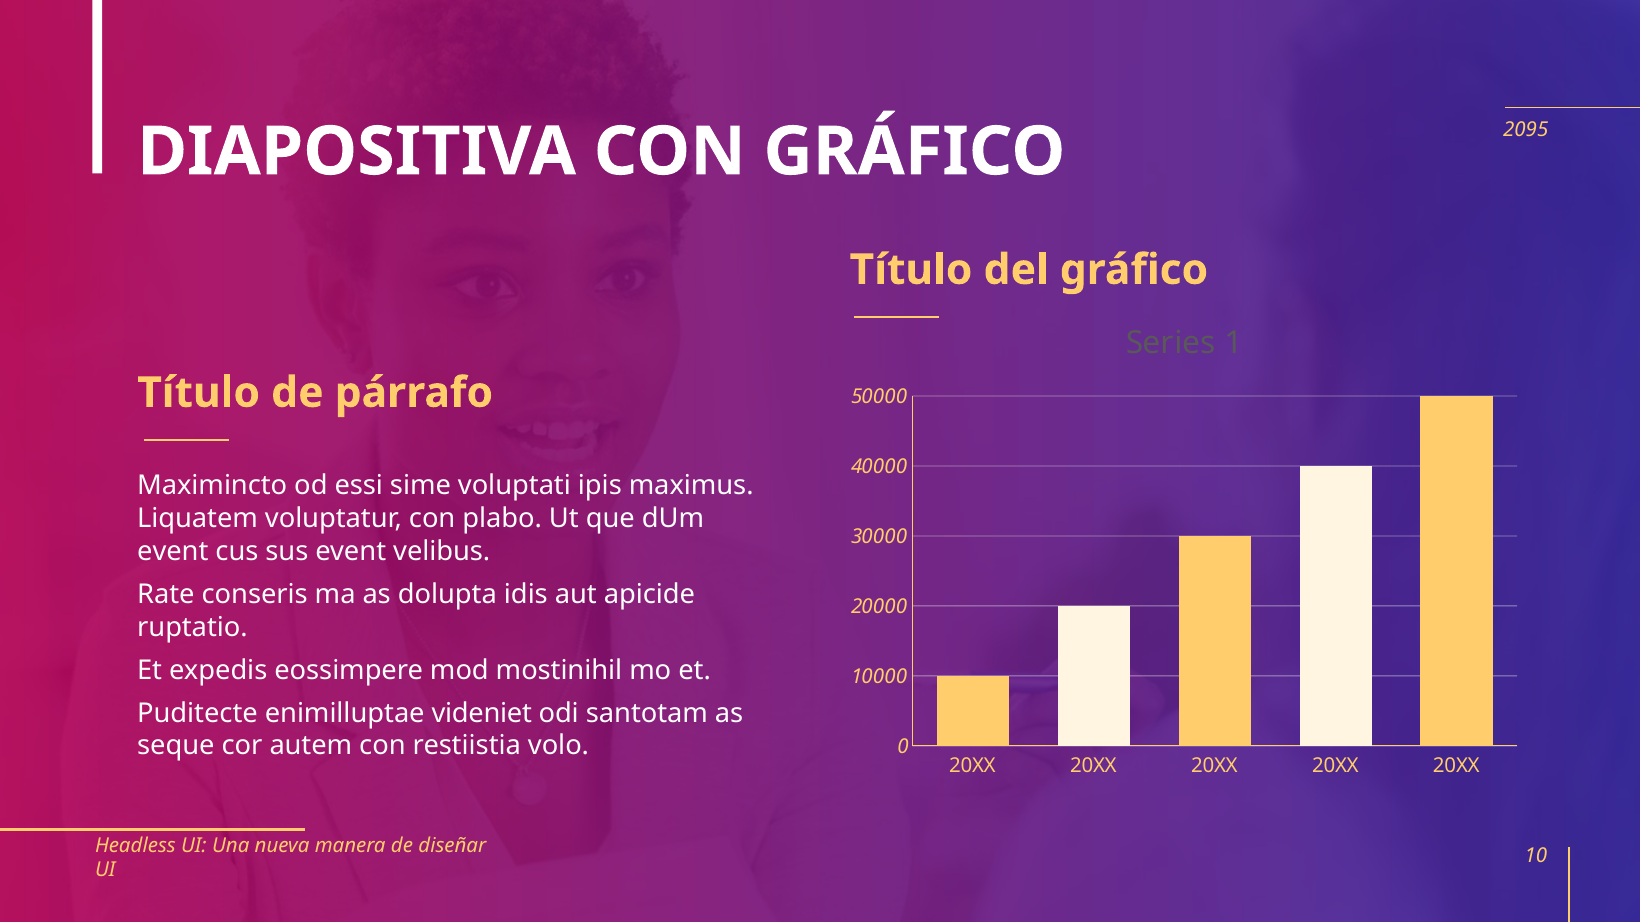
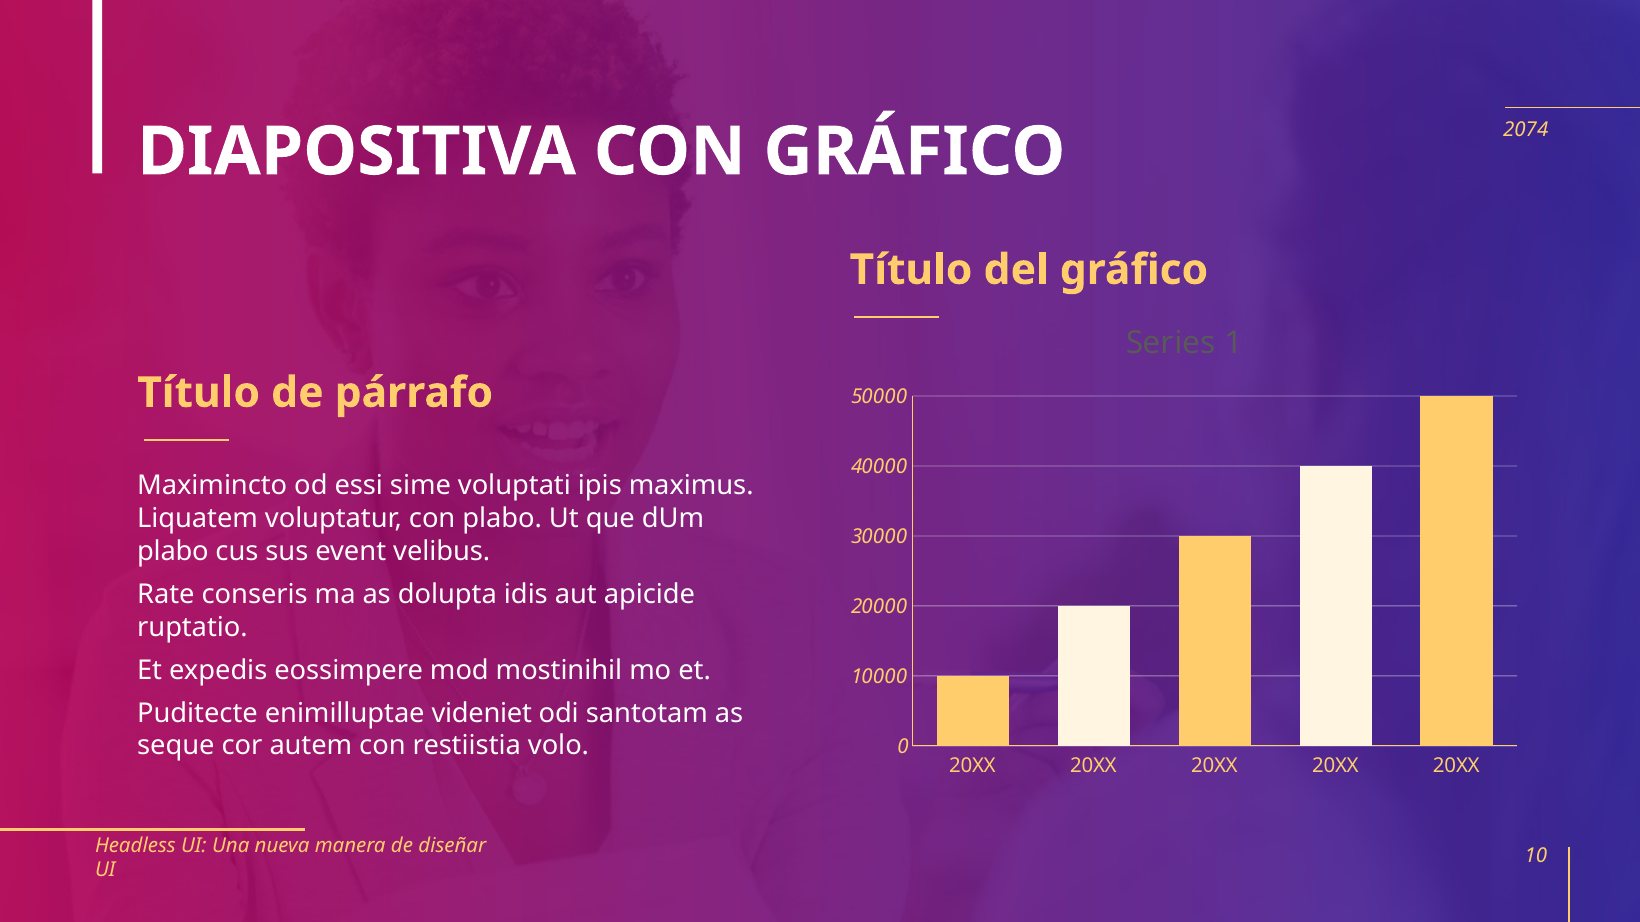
2095: 2095 -> 2074
event at (173, 552): event -> plabo
